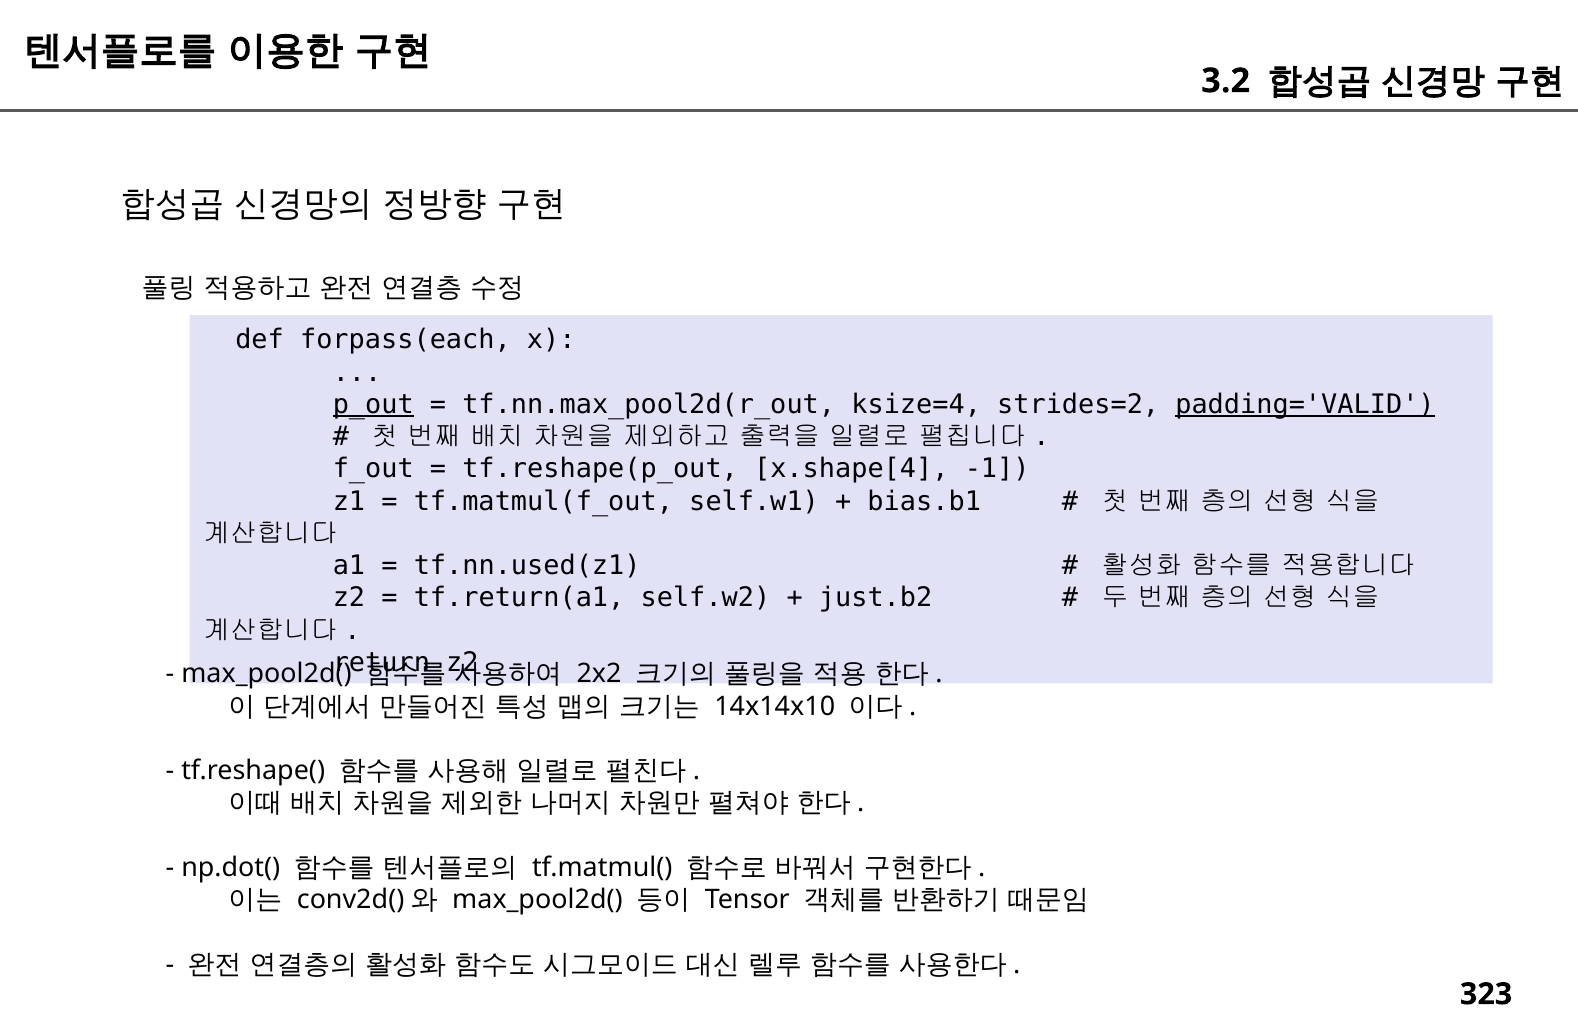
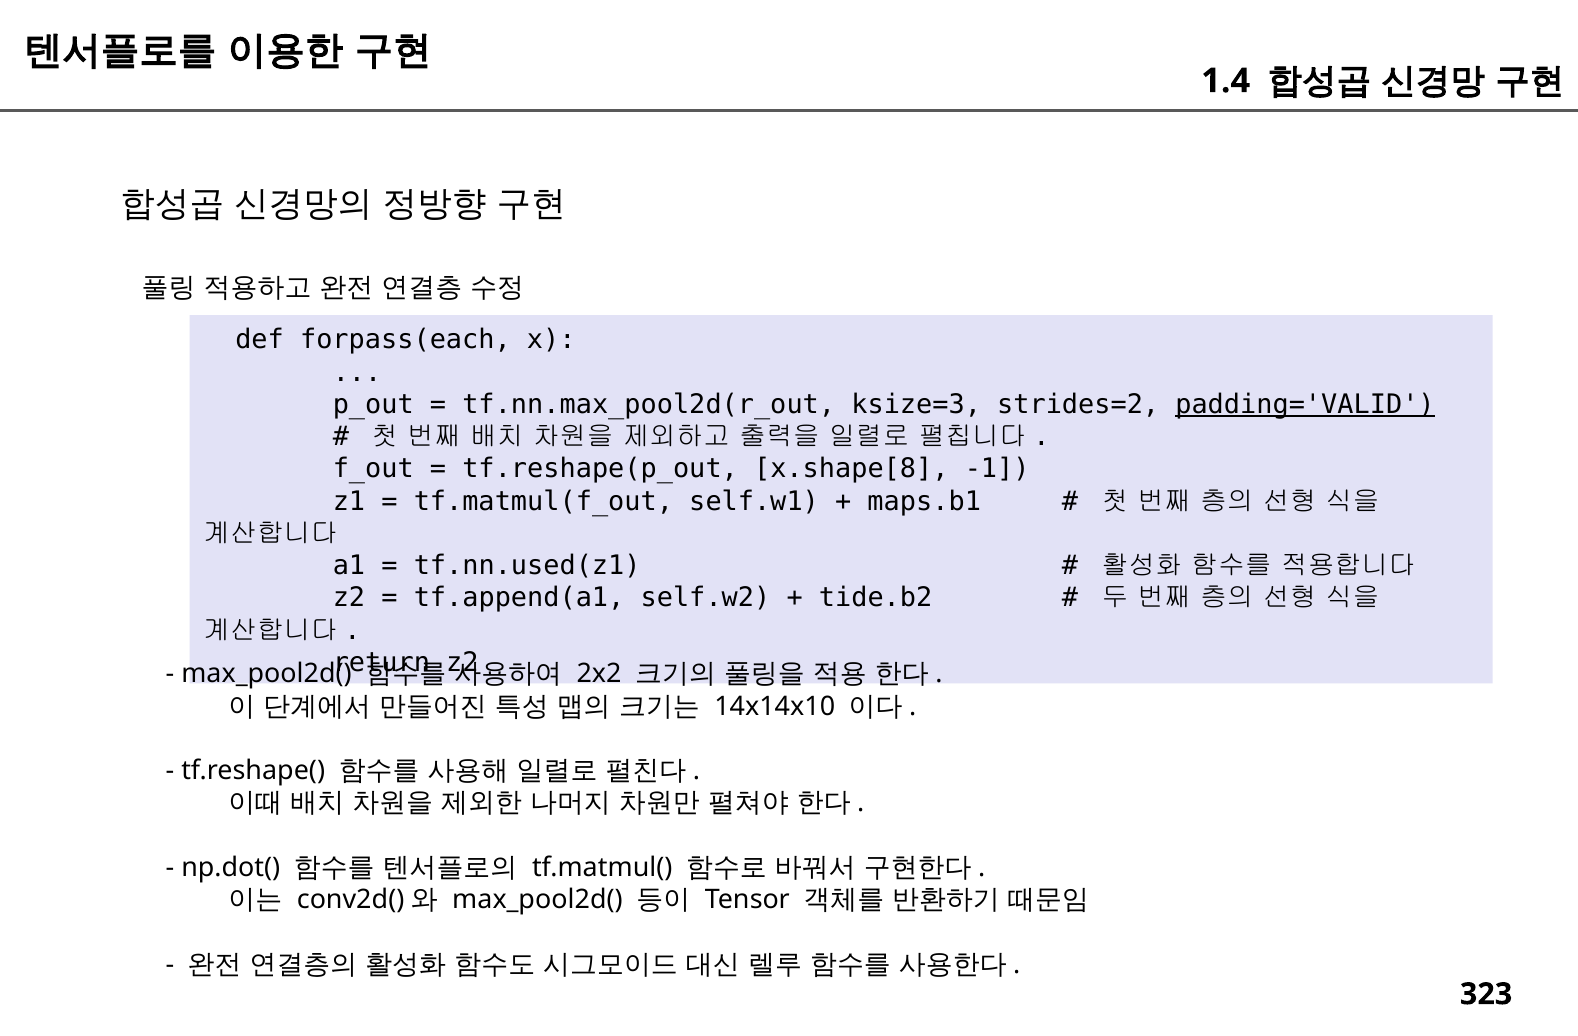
3.2: 3.2 -> 1.4
p_out underline: present -> none
ksize=4: ksize=4 -> ksize=3
x.shape[4: x.shape[4 -> x.shape[8
bias.b1: bias.b1 -> maps.b1
tf.return(a1: tf.return(a1 -> tf.append(a1
just.b2: just.b2 -> tide.b2
